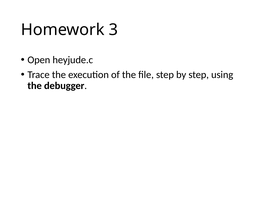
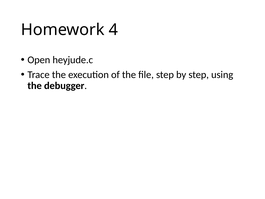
3: 3 -> 4
